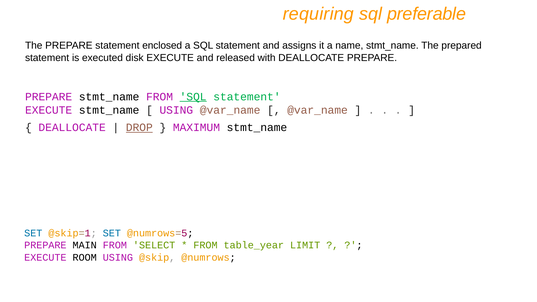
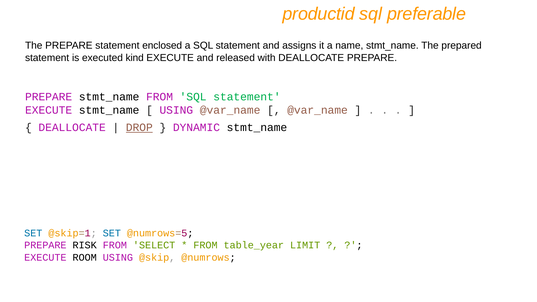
requiring: requiring -> productid
disk: disk -> kind
SQL at (193, 97) underline: present -> none
MAXIMUM: MAXIMUM -> DYNAMIC
MAIN: MAIN -> RISK
